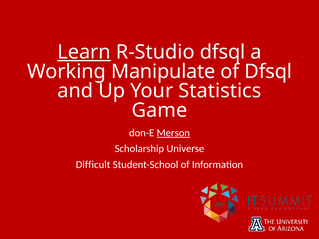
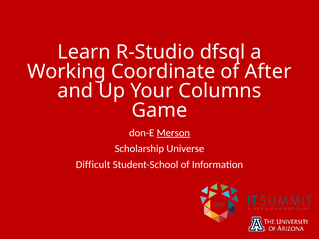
Learn underline: present -> none
Manipulate: Manipulate -> Coordinate
of Dfsql: Dfsql -> After
Statistics: Statistics -> Columns
